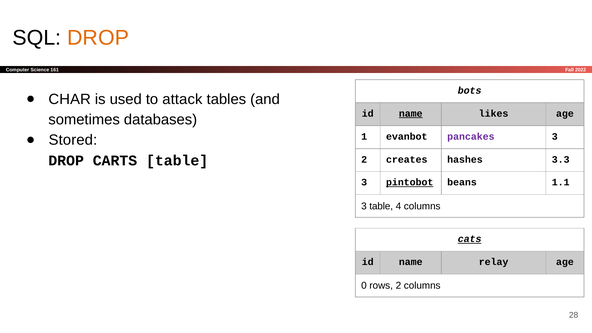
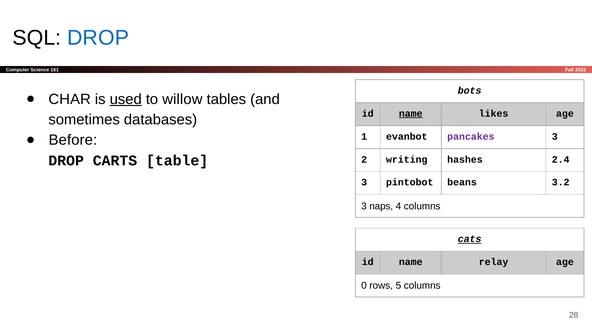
DROP at (98, 38) colour: orange -> blue
used underline: none -> present
attack: attack -> willow
Stored: Stored -> Before
creates: creates -> writing
3.3: 3.3 -> 2.4
pintobot underline: present -> none
1.1: 1.1 -> 3.2
3 table: table -> naps
rows 2: 2 -> 5
